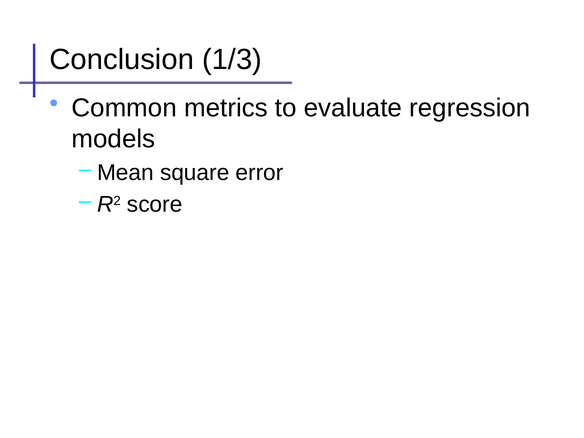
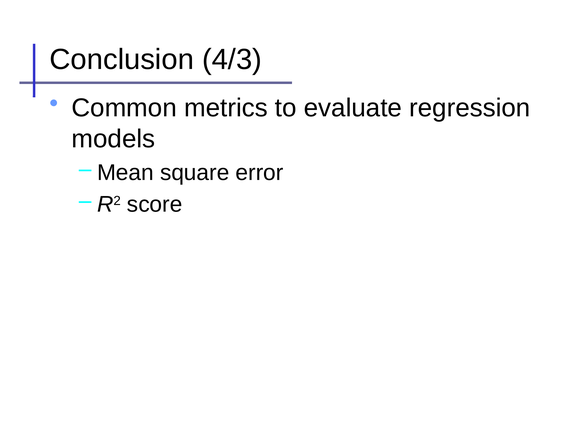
1/3: 1/3 -> 4/3
